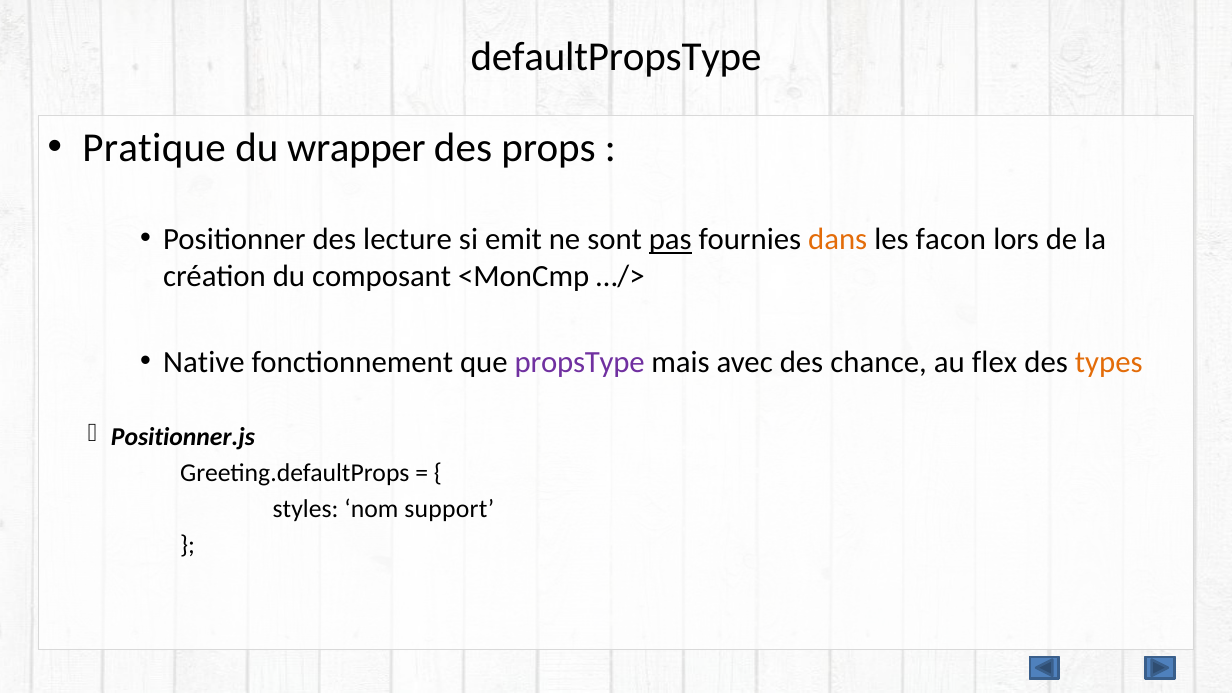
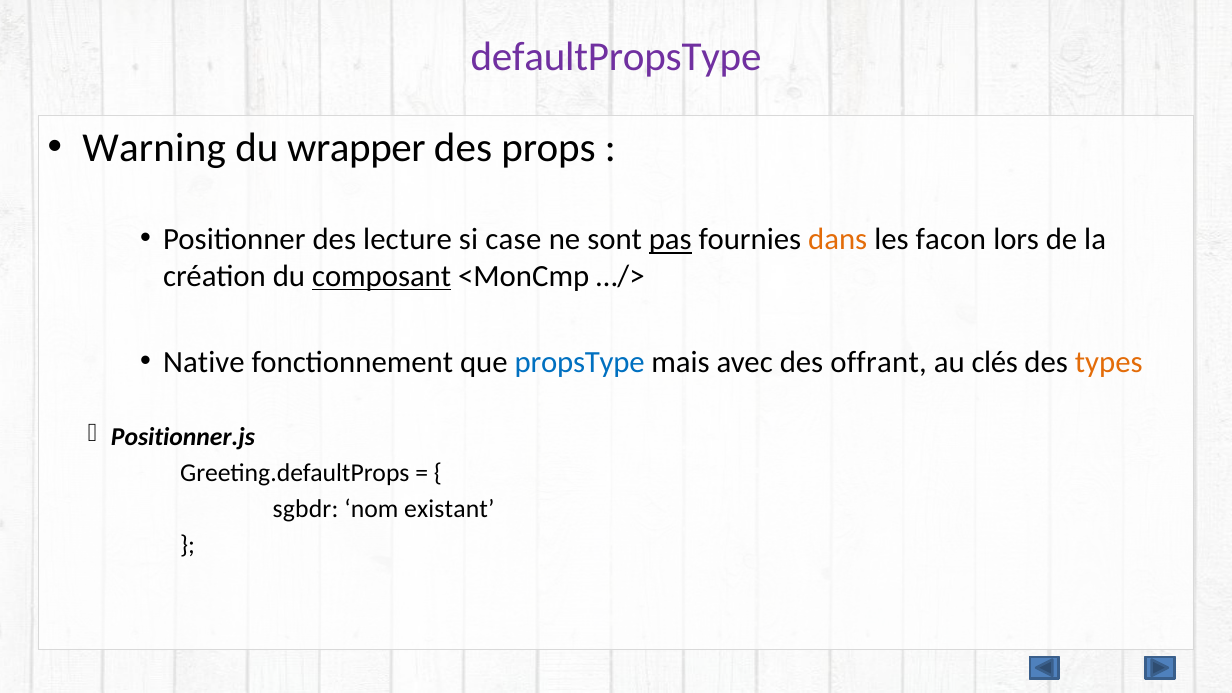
defaultPropsType colour: black -> purple
Pratique: Pratique -> Warning
emit: emit -> case
composant underline: none -> present
propsType colour: purple -> blue
chance: chance -> offrant
flex: flex -> clés
styles: styles -> sgbdr
support: support -> existant
